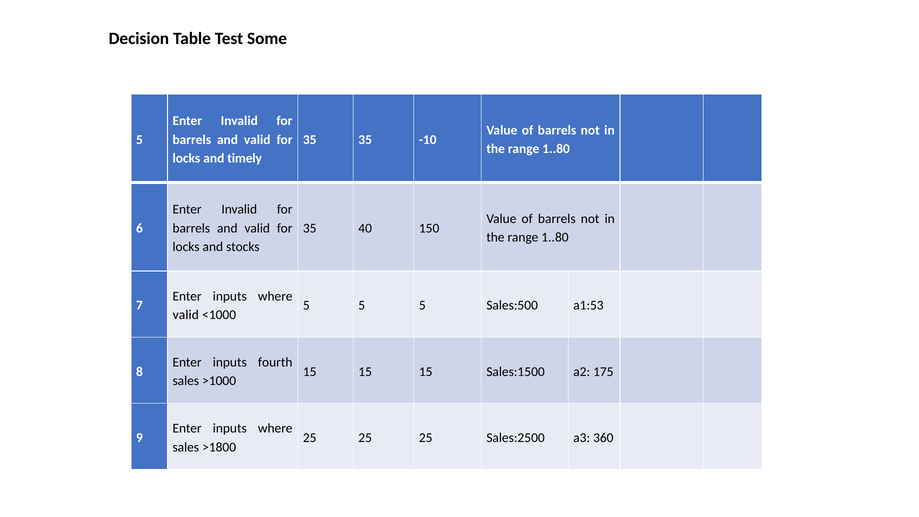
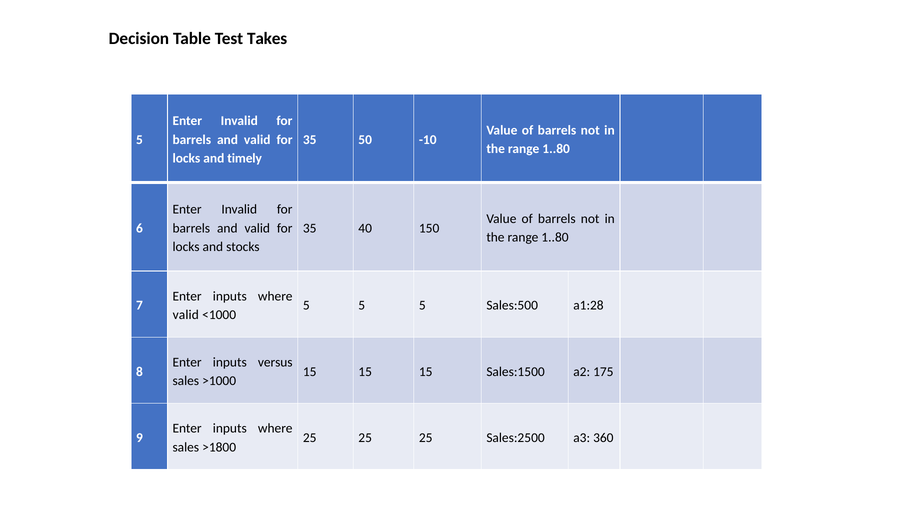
Some: Some -> Takes
35 35: 35 -> 50
a1:53: a1:53 -> a1:28
fourth: fourth -> versus
